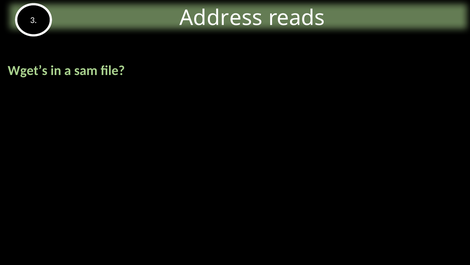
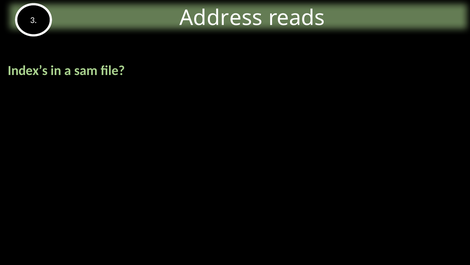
Wget’s: Wget’s -> Index’s
